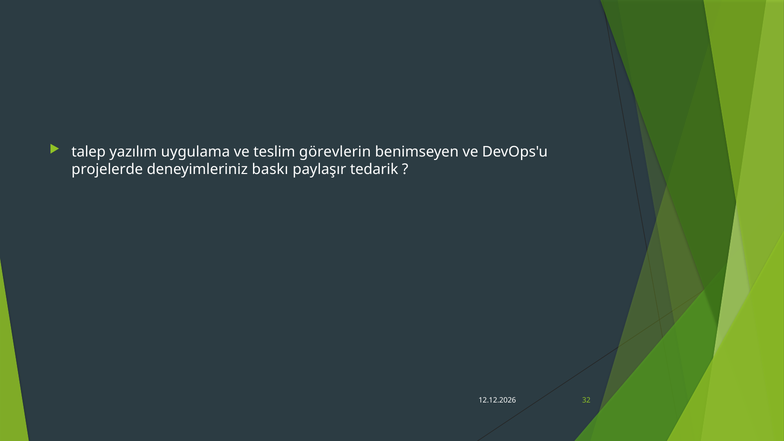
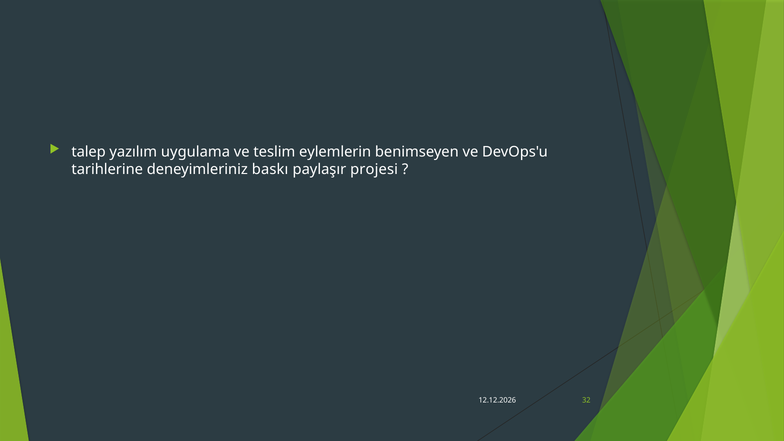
görevlerin: görevlerin -> eylemlerin
projelerde: projelerde -> tarihlerine
tedarik: tedarik -> projesi
